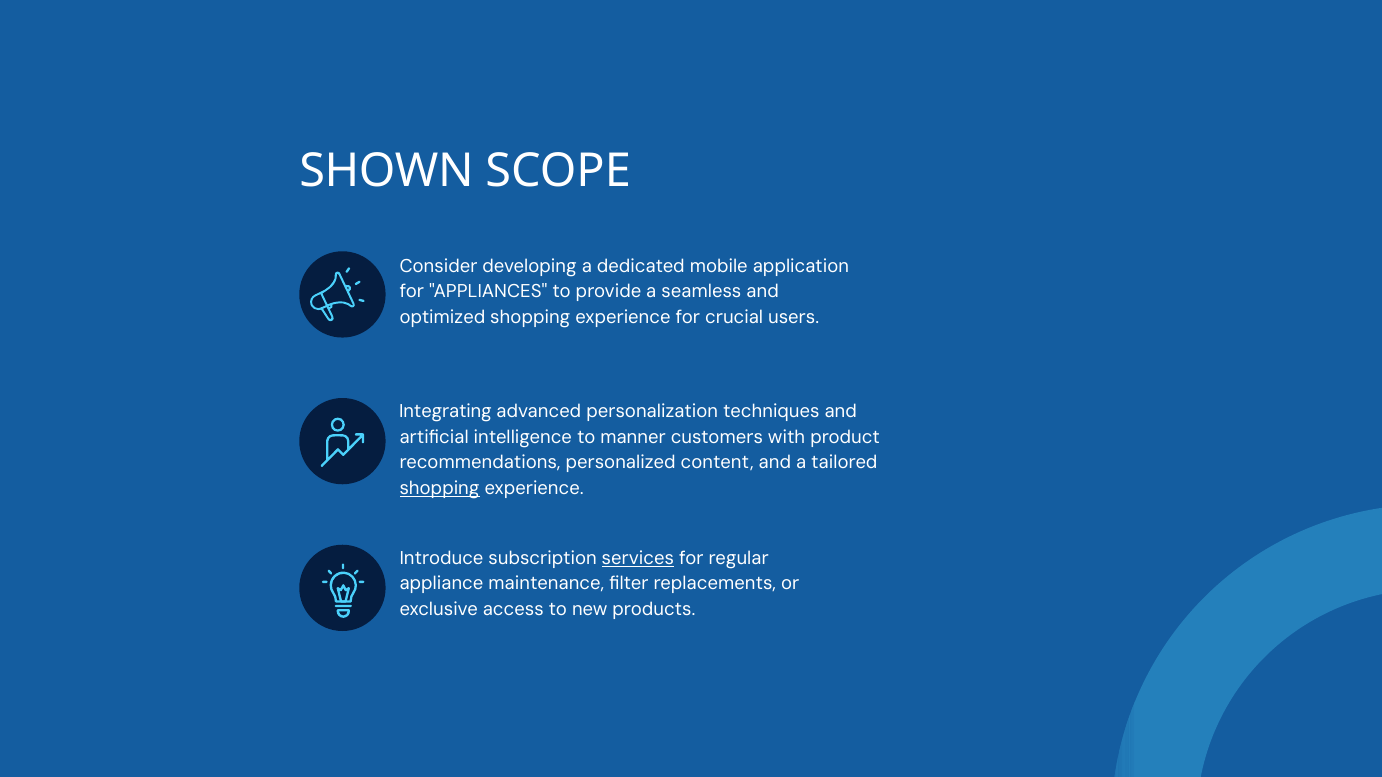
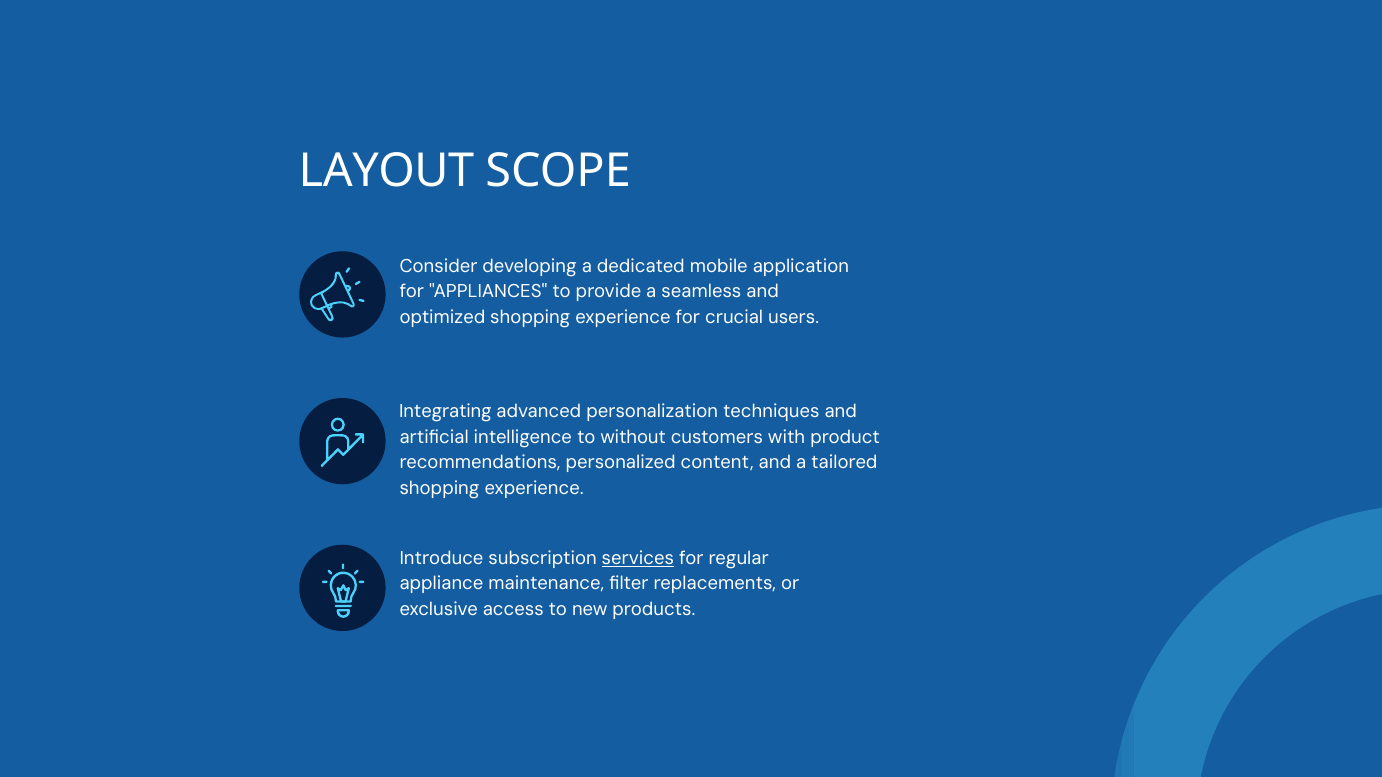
SHOWN: SHOWN -> LAYOUT
manner: manner -> without
shopping at (440, 488) underline: present -> none
